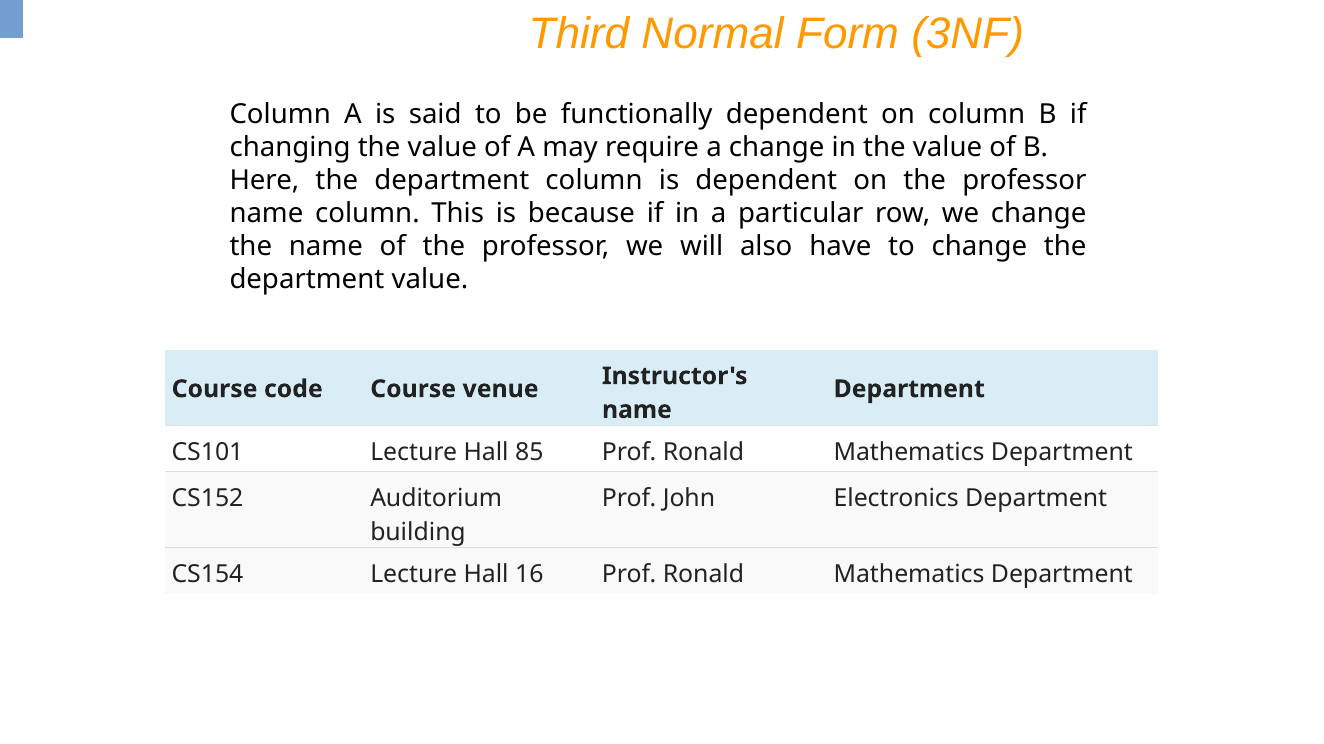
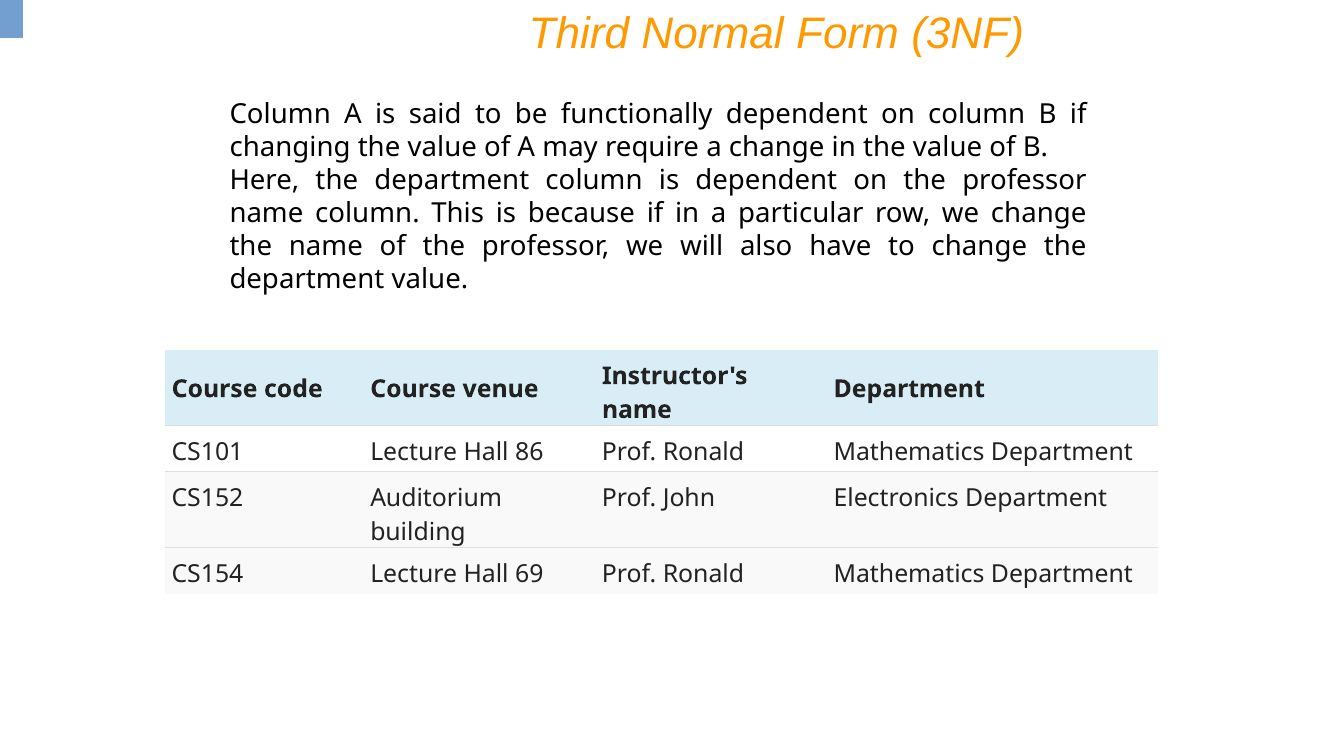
85: 85 -> 86
16: 16 -> 69
